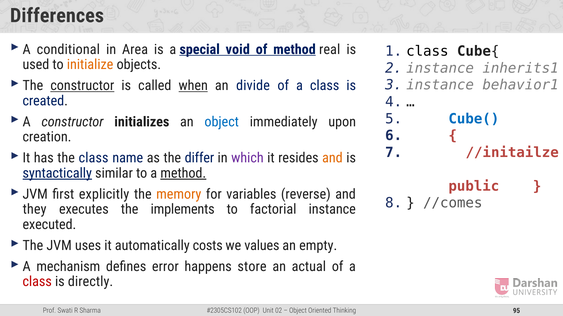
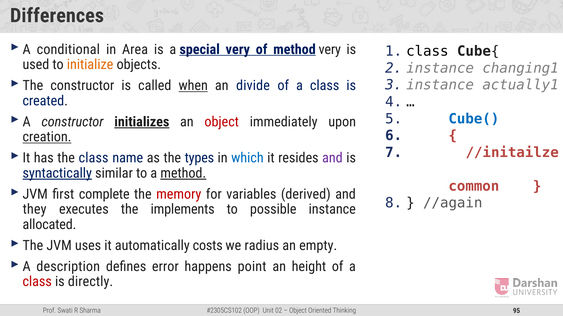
special void: void -> very
method real: real -> very
inherits1: inherits1 -> changing1
constructor at (82, 86) underline: present -> none
behavior1: behavior1 -> actually1
initializes underline: none -> present
object at (222, 122) colour: blue -> red
creation underline: none -> present
differ: differ -> types
which colour: purple -> blue
and at (332, 158) colour: orange -> purple
public: public -> common
explicitly: explicitly -> complete
memory colour: orange -> red
reverse: reverse -> derived
//comes: //comes -> //again
factorial: factorial -> possible
executed: executed -> allocated
values: values -> radius
mechanism: mechanism -> description
store: store -> point
actual: actual -> height
